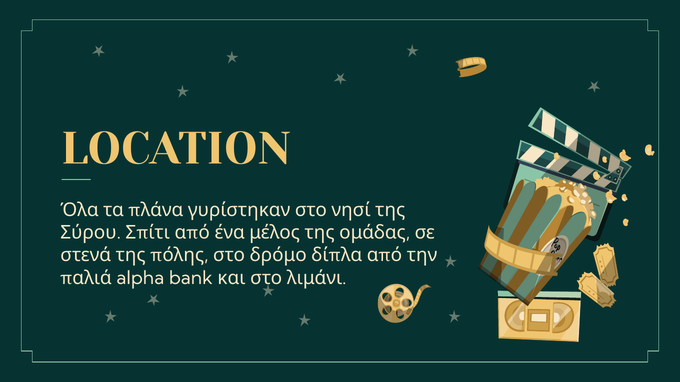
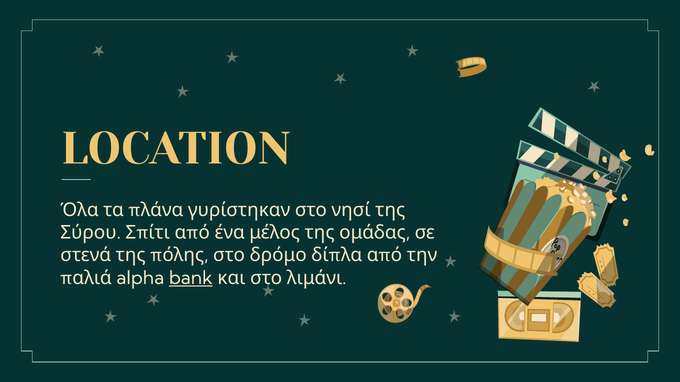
bank underline: none -> present
